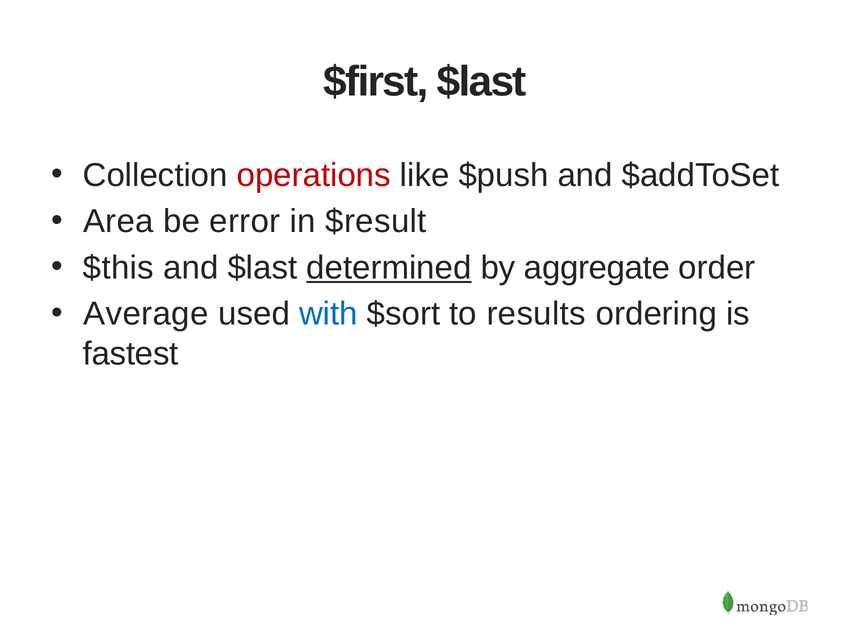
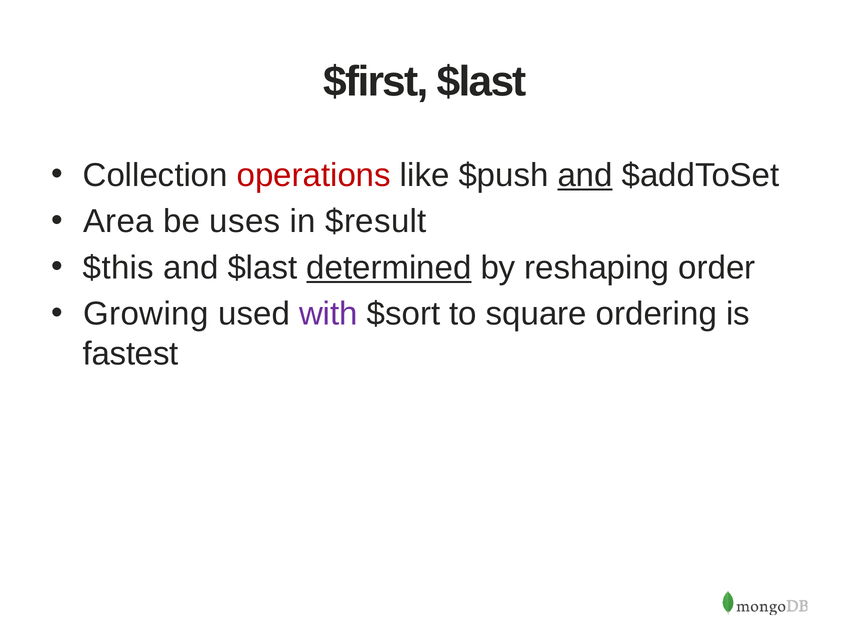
and at (585, 175) underline: none -> present
error: error -> uses
aggregate: aggregate -> reshaping
Average: Average -> Growing
with colour: blue -> purple
results: results -> square
